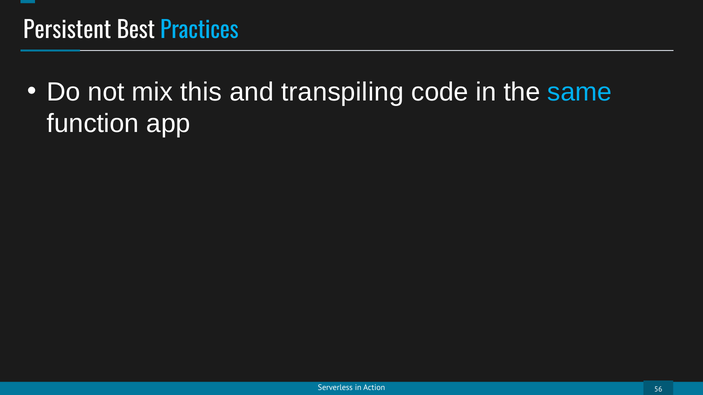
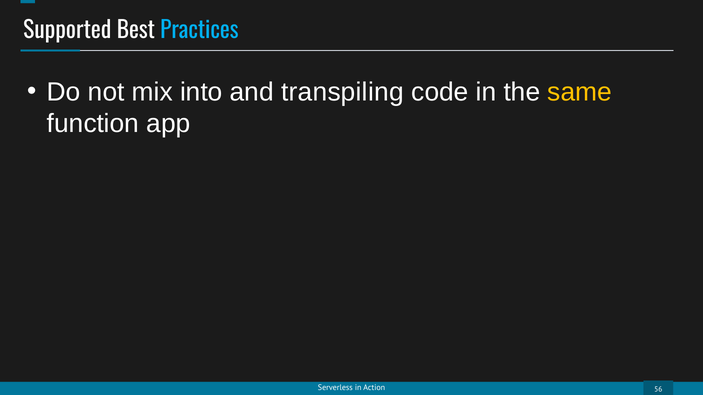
Persistent: Persistent -> Supported
this: this -> into
same colour: light blue -> yellow
